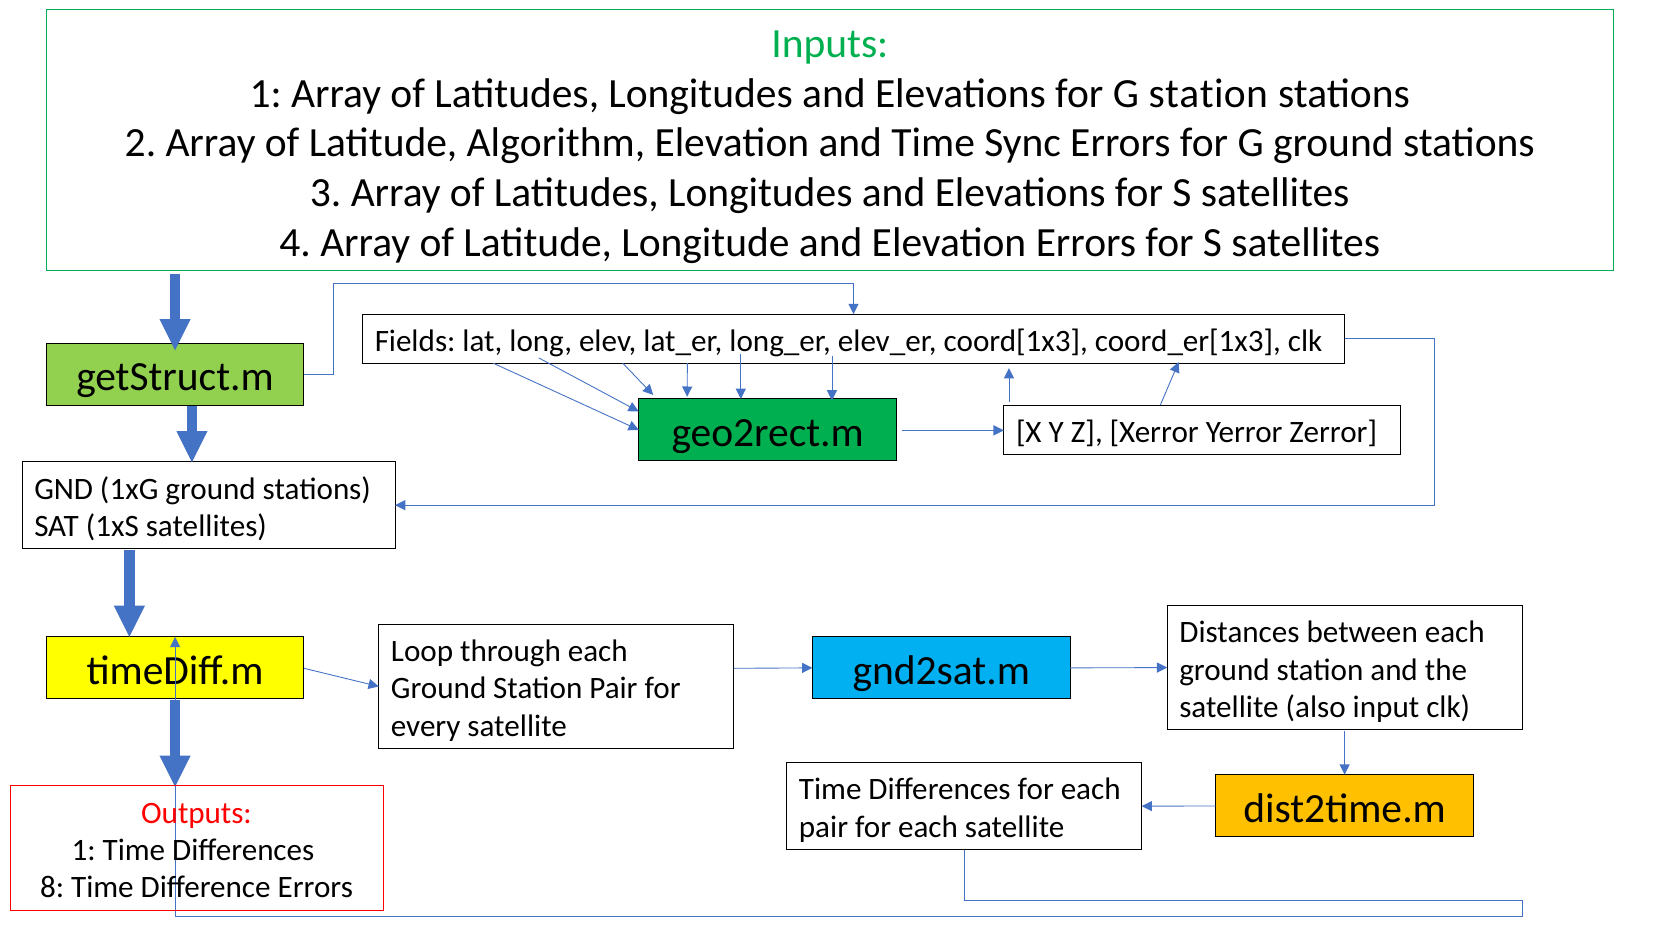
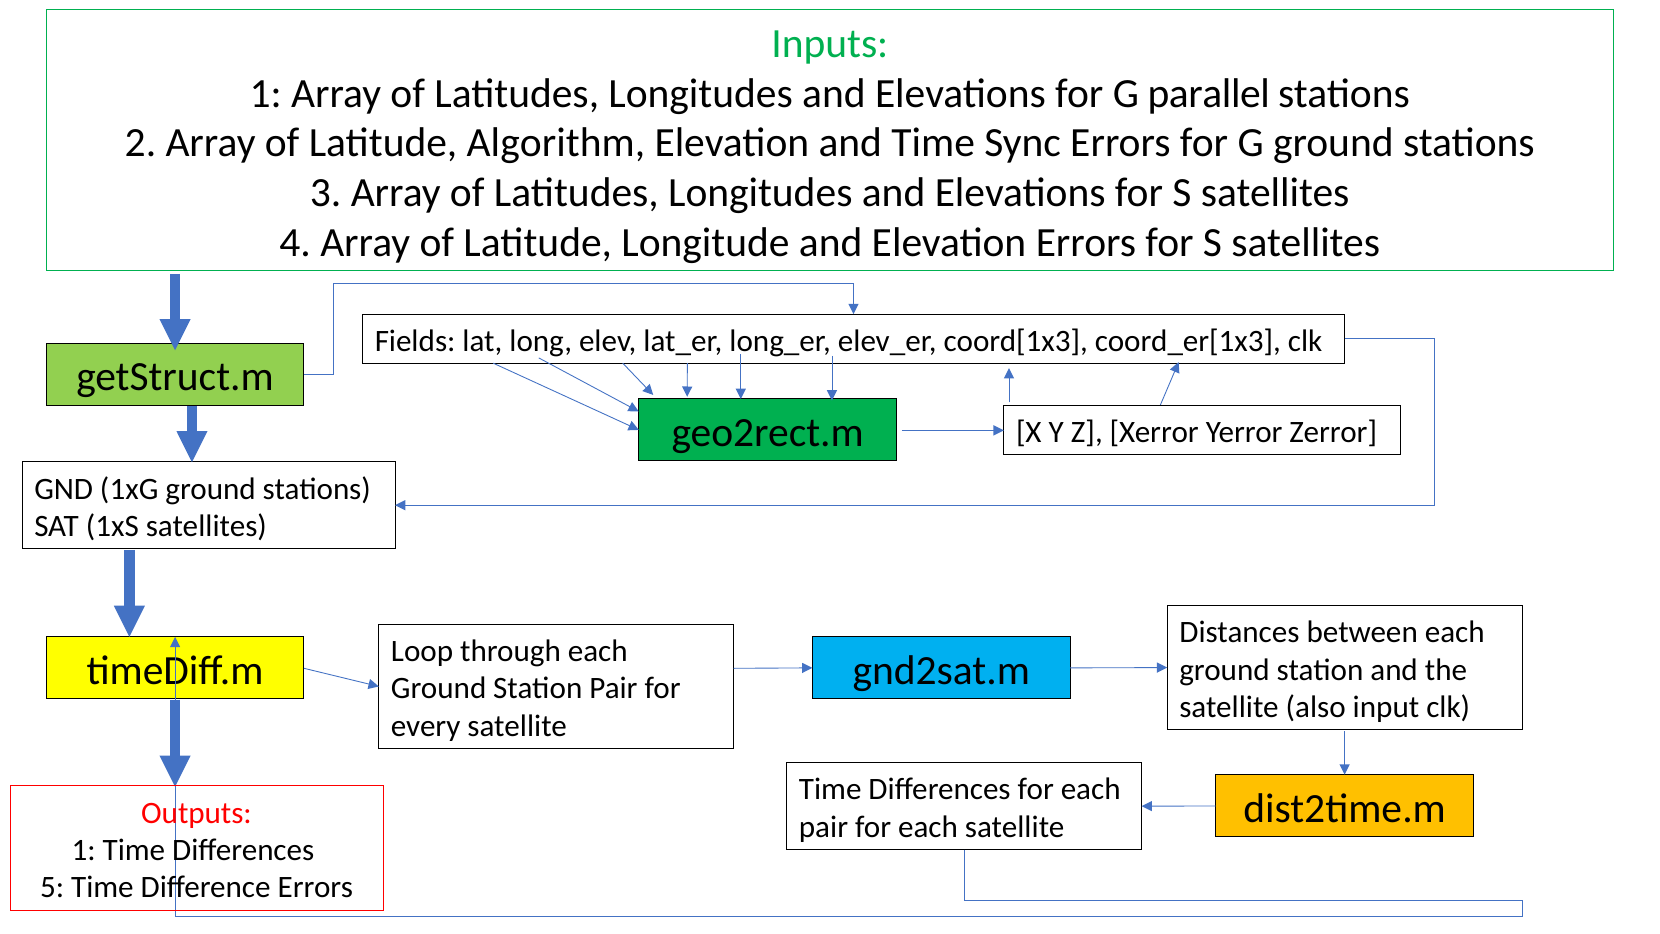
G station: station -> parallel
8: 8 -> 5
